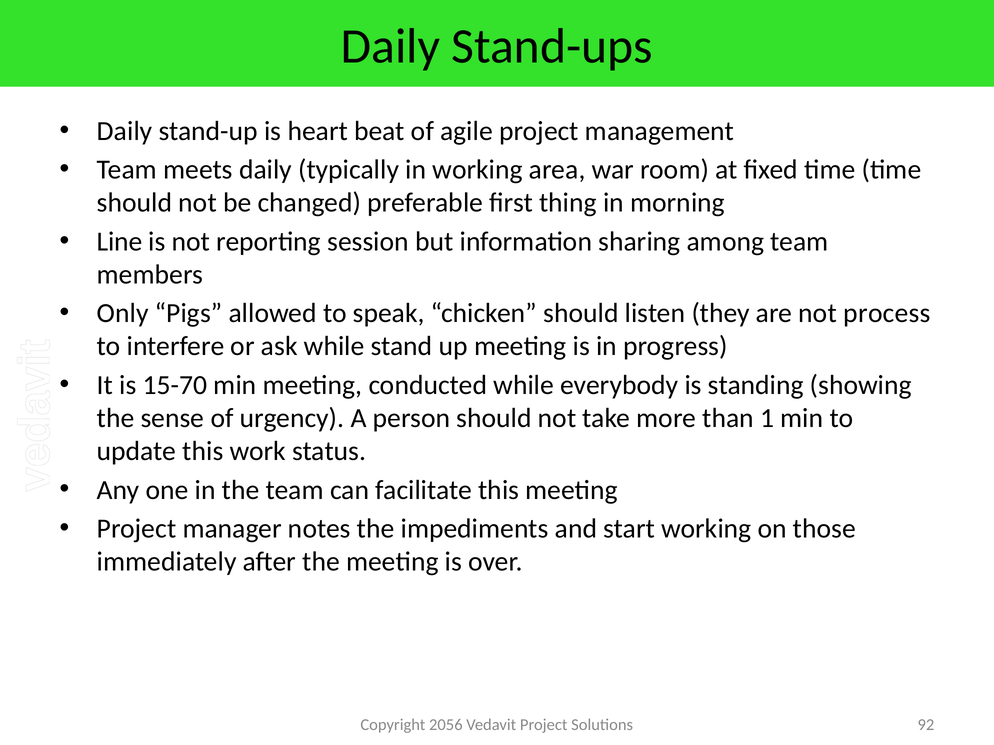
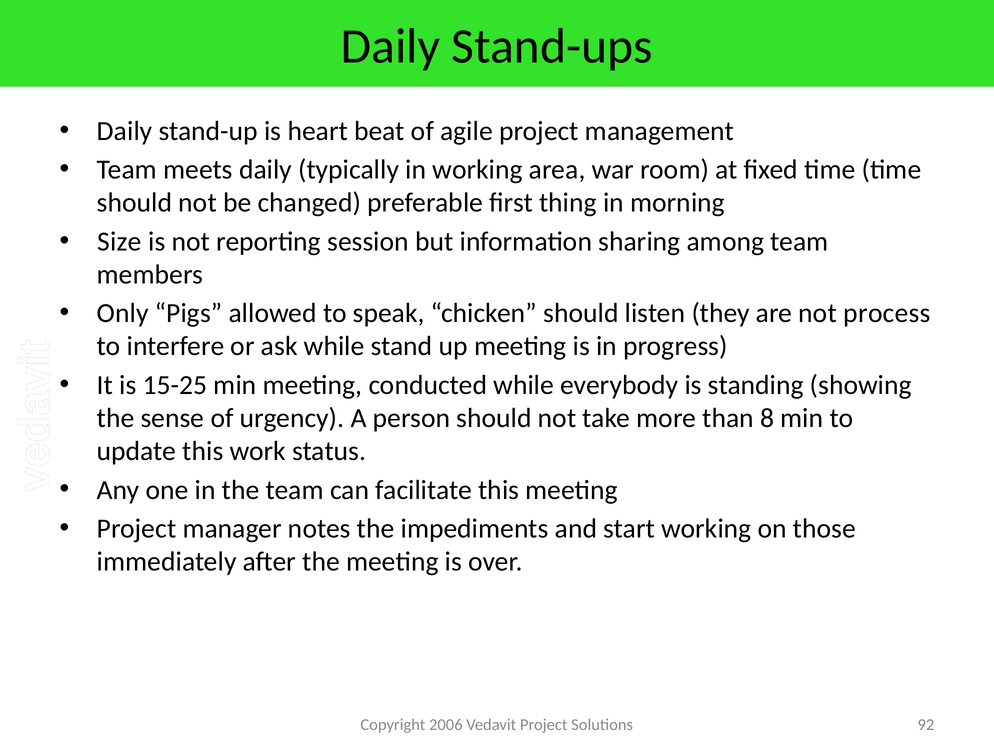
Line: Line -> Size
15-70: 15-70 -> 15-25
1: 1 -> 8
2056: 2056 -> 2006
